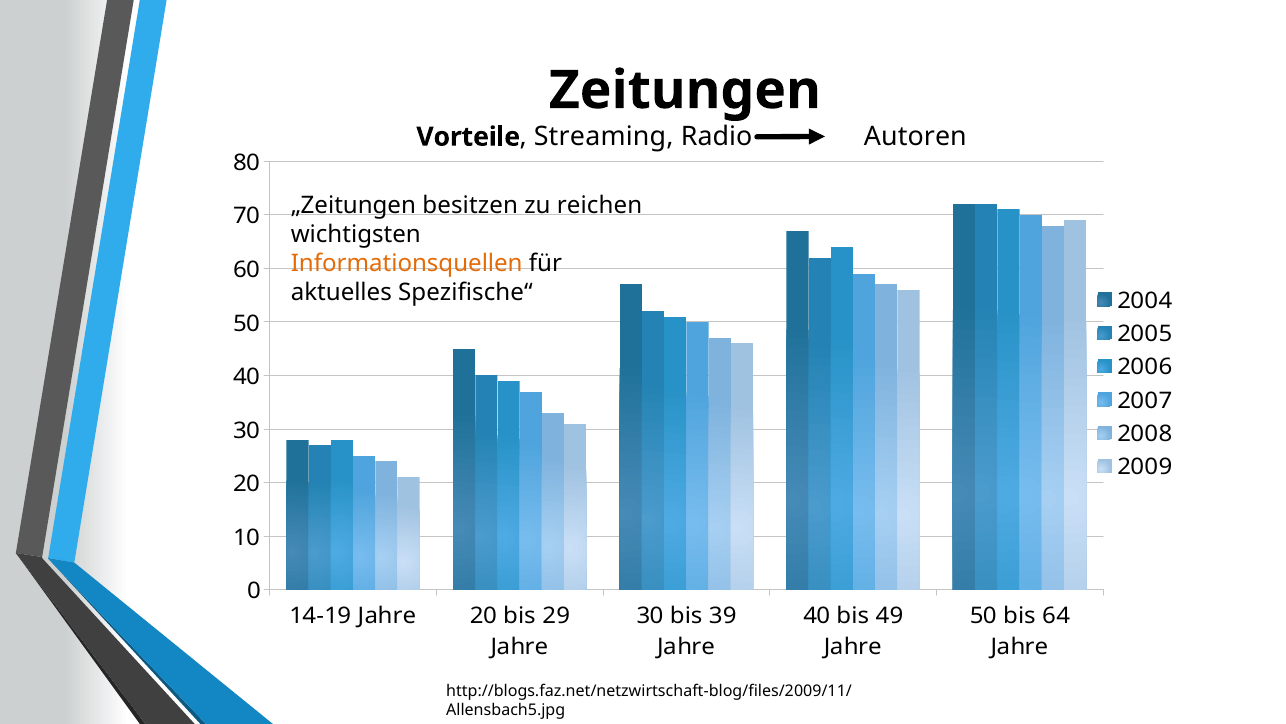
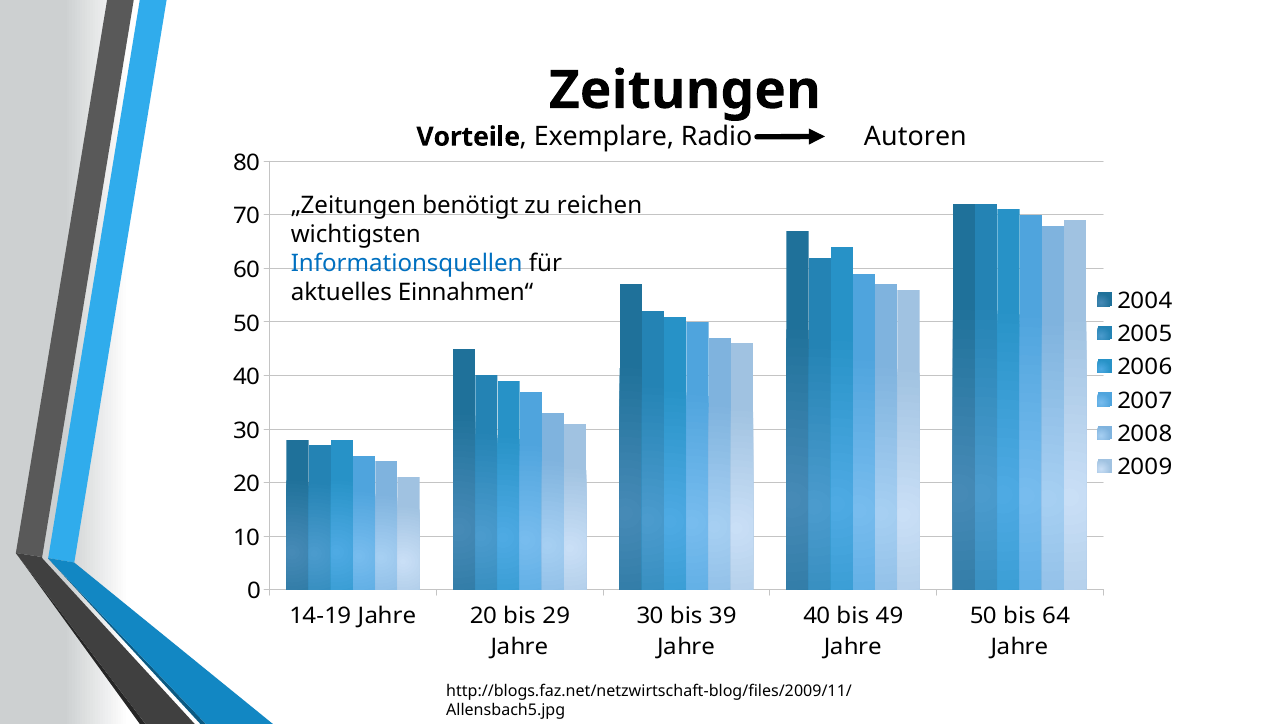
Streaming: Streaming -> Exemplare
besitzen: besitzen -> benötigt
Informationsquellen colour: orange -> blue
Spezifische“: Spezifische“ -> Einnahmen“
